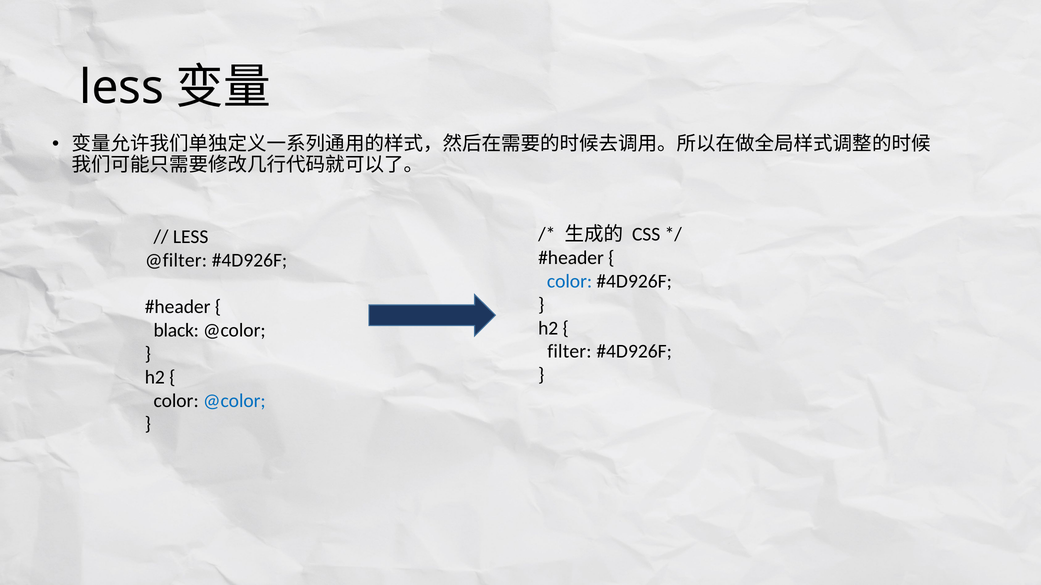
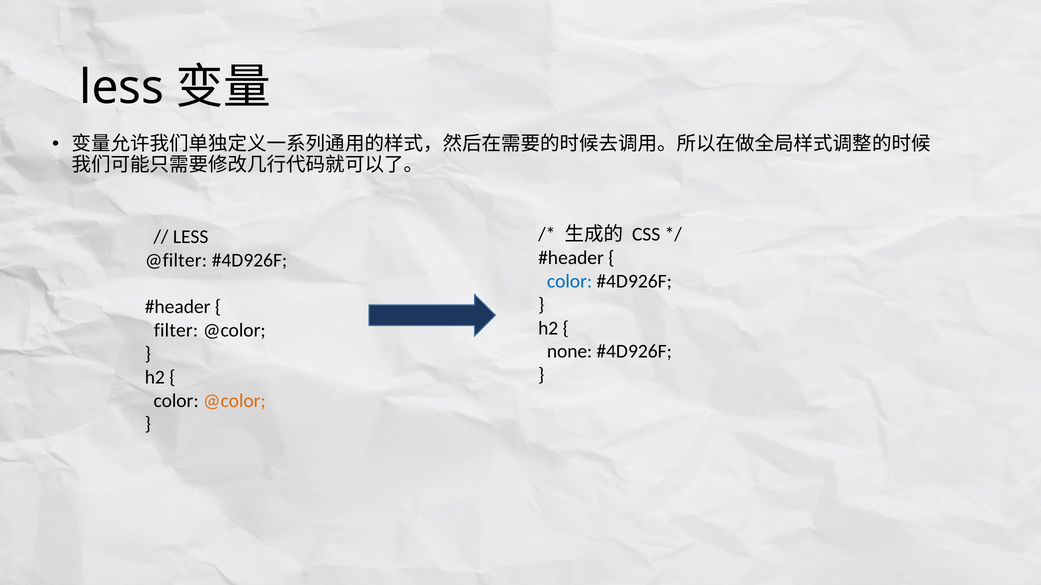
black: black -> filter
filter: filter -> none
@color at (234, 401) colour: blue -> orange
